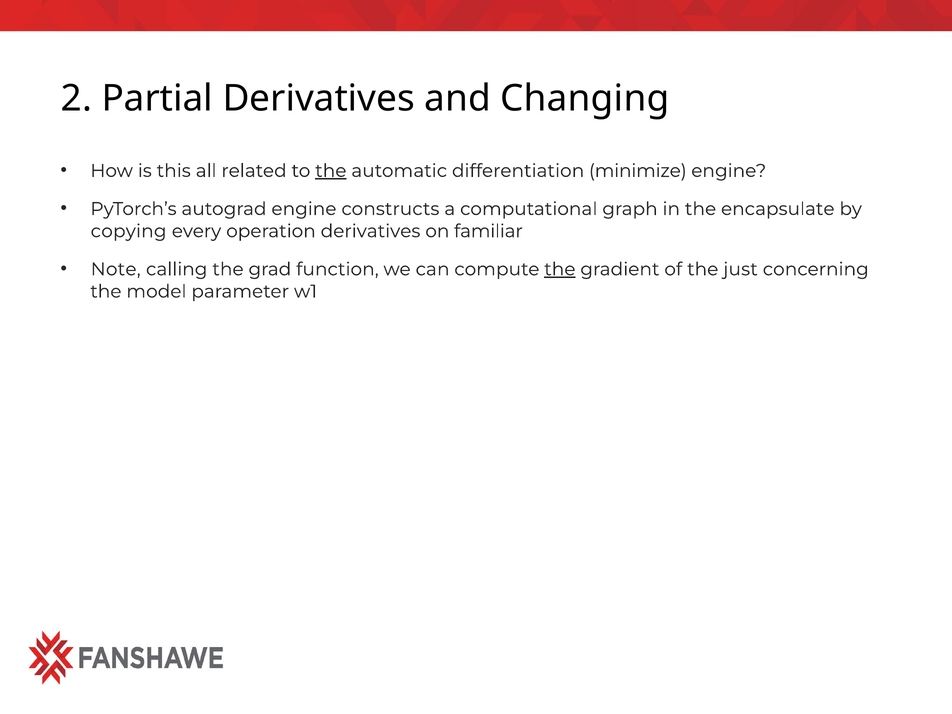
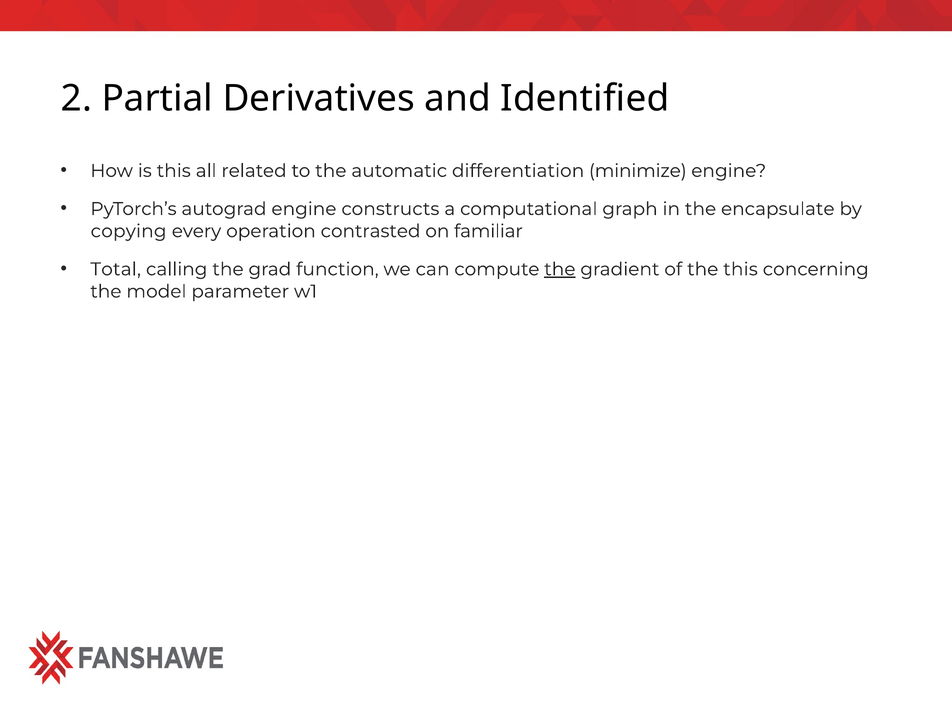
Changing: Changing -> Identified
the at (331, 171) underline: present -> none
operation derivatives: derivatives -> contrasted
Note: Note -> Total
the just: just -> this
